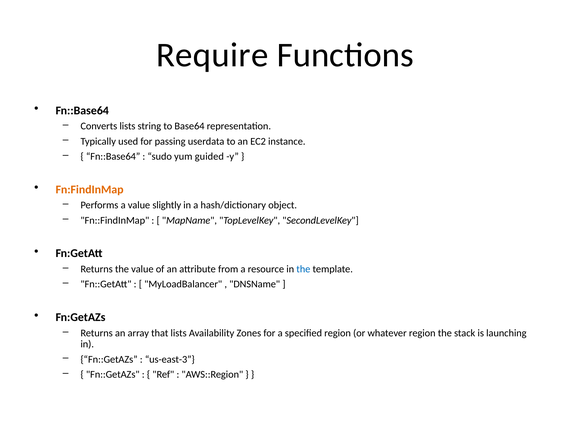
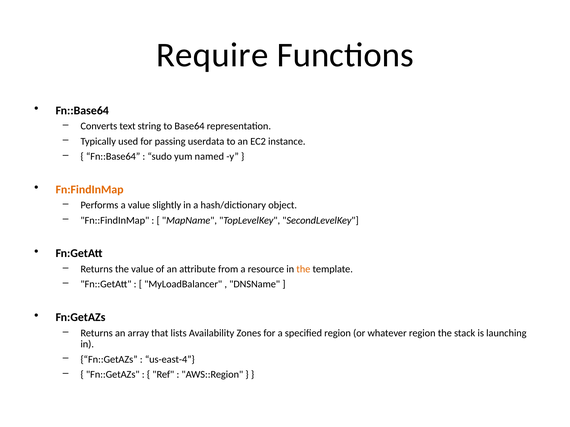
Converts lists: lists -> text
guided: guided -> named
the at (303, 269) colour: blue -> orange
us-east-3: us-east-3 -> us-east-4
